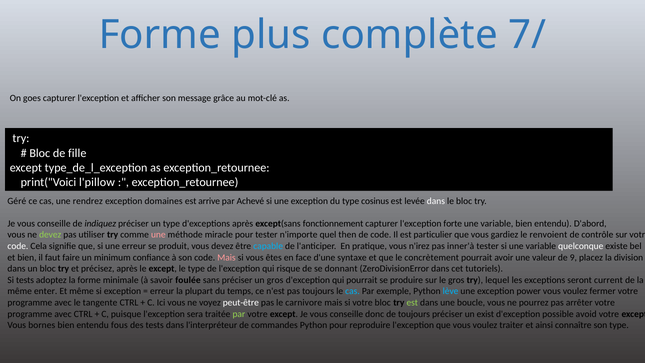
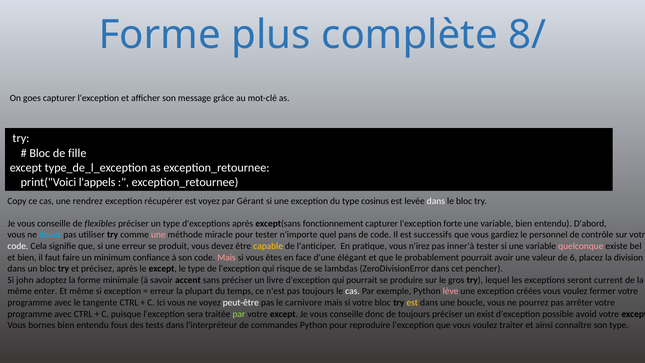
7/: 7/ -> 8/
l'pillow: l'pillow -> l'appels
Géré: Géré -> Copy
domaines: domaines -> récupérer
est arrive: arrive -> voyez
Achevé: Achevé -> Gérant
indiquez: indiquez -> flexibles
devez at (50, 235) colour: light green -> light blue
then: then -> pans
particulier: particulier -> successifs
renvoient: renvoient -> personnel
capable colour: light blue -> yellow
quelconque colour: white -> pink
syntaxe: syntaxe -> élégant
concrètement: concrètement -> probablement
9: 9 -> 6
donnant: donnant -> lambdas
tutoriels: tutoriels -> pencher
Si tests: tests -> john
foulée: foulée -> accent
un gros: gros -> livre
cas at (352, 291) colour: light blue -> white
lève colour: light blue -> pink
power: power -> créées
est at (412, 302) colour: light green -> yellow
